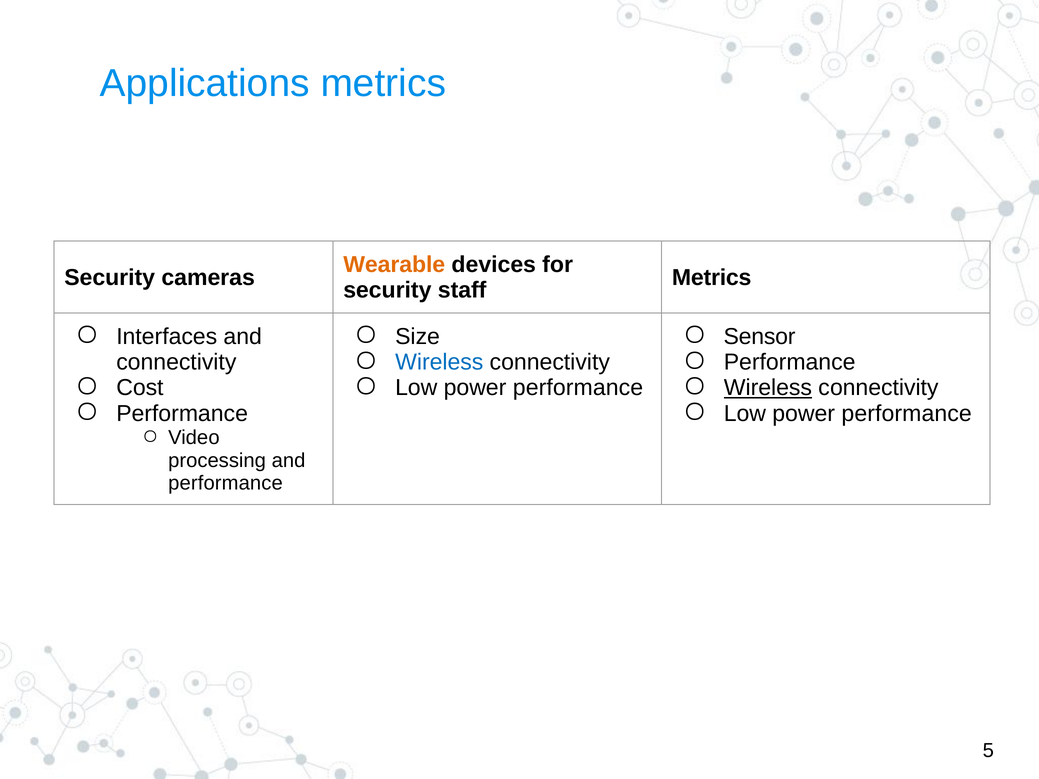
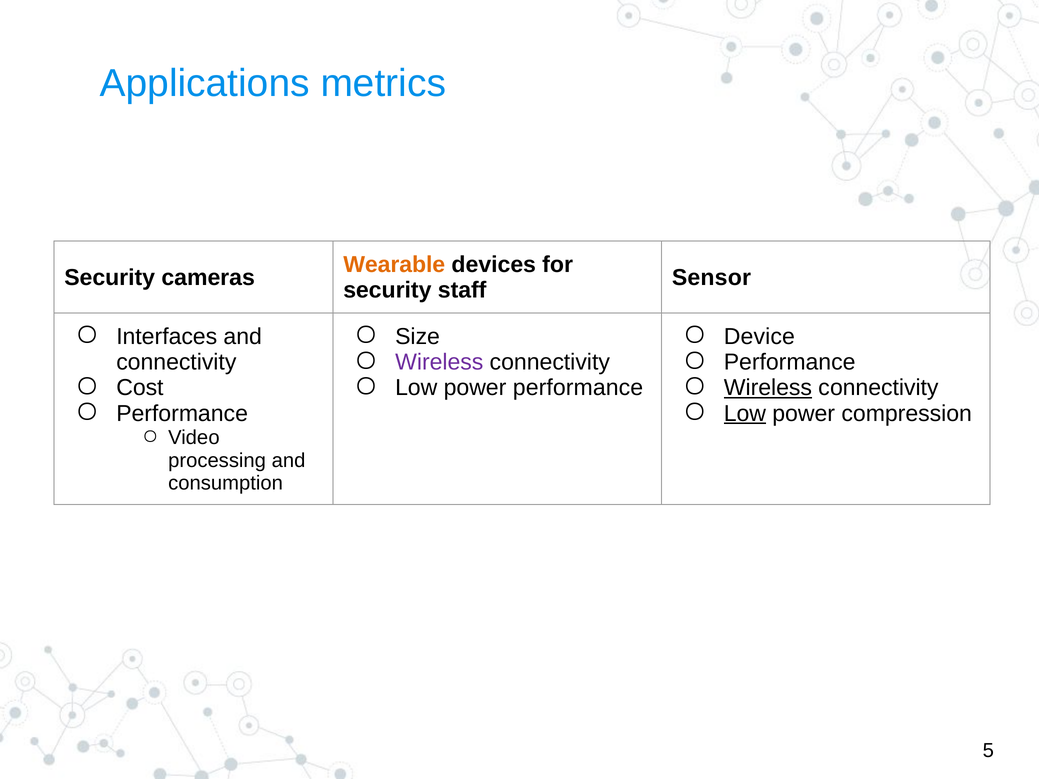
Metrics at (712, 277): Metrics -> Sensor
Sensor: Sensor -> Device
Wireless at (439, 362) colour: blue -> purple
Low at (745, 414) underline: none -> present
performance at (907, 414): performance -> compression
performance at (226, 483): performance -> consumption
